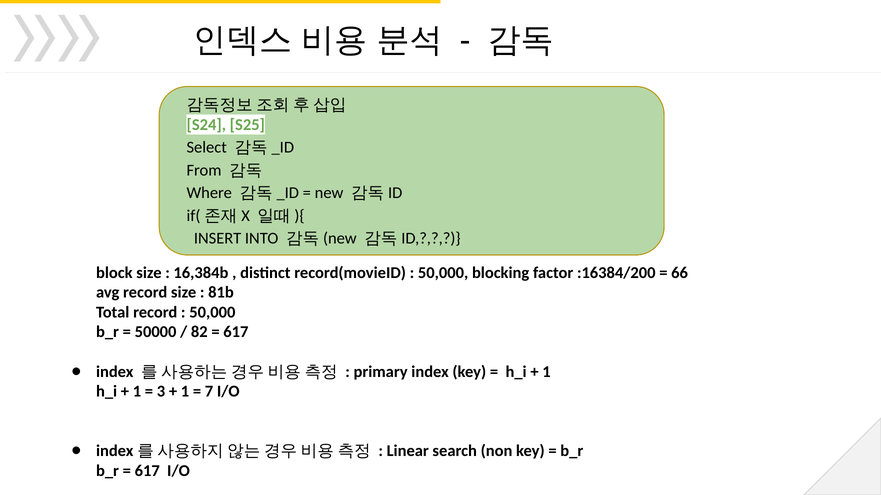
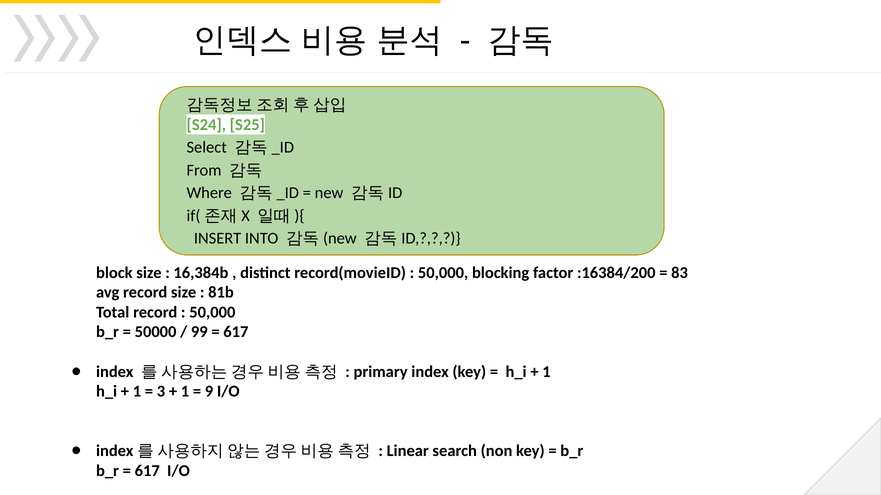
66: 66 -> 83
82: 82 -> 99
7: 7 -> 9
